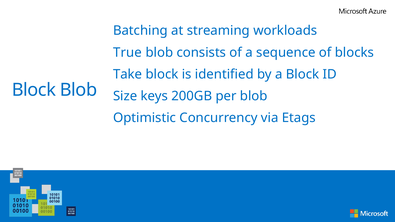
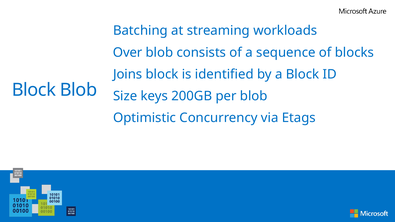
True: True -> Over
Take: Take -> Joins
